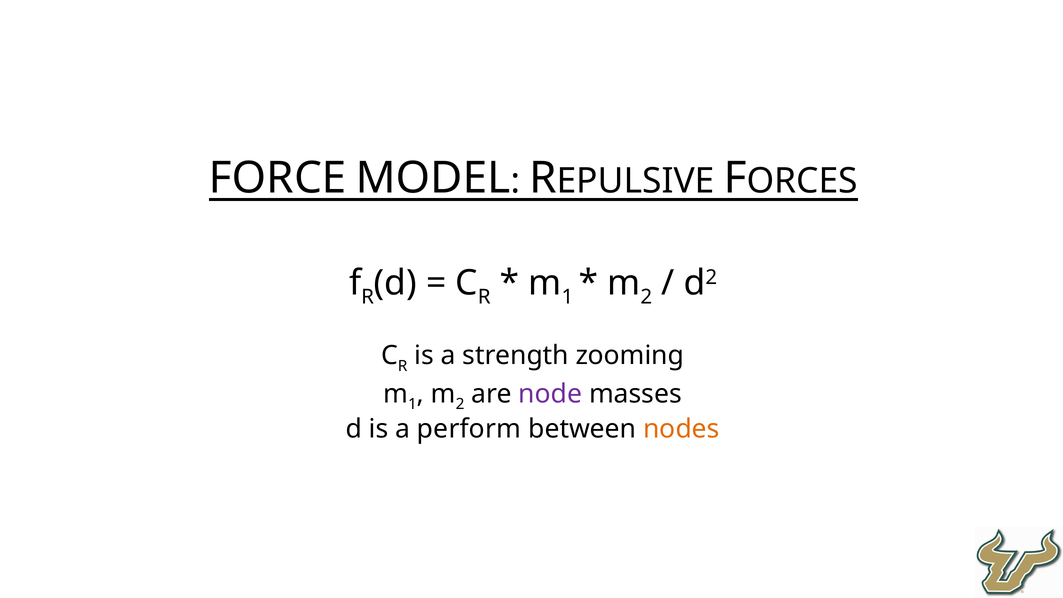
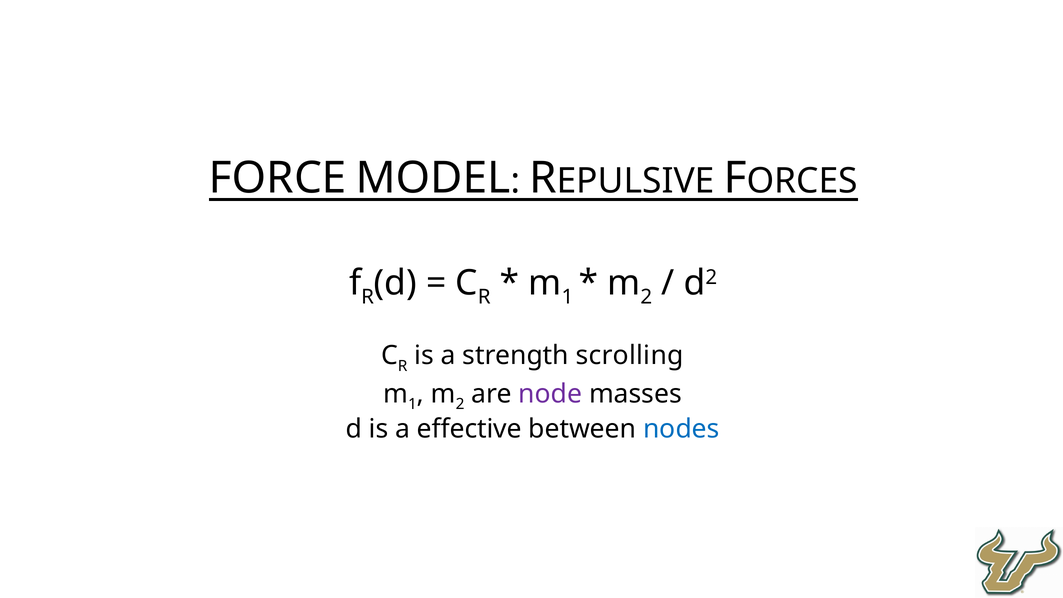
zooming: zooming -> scrolling
perform: perform -> effective
nodes colour: orange -> blue
